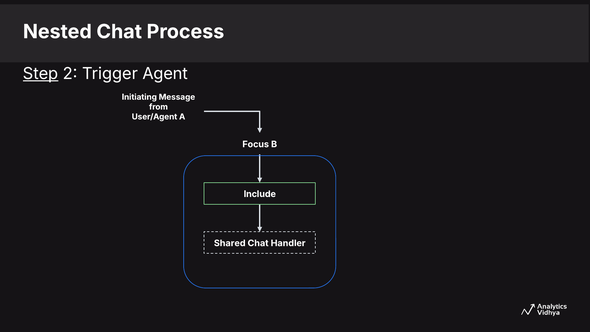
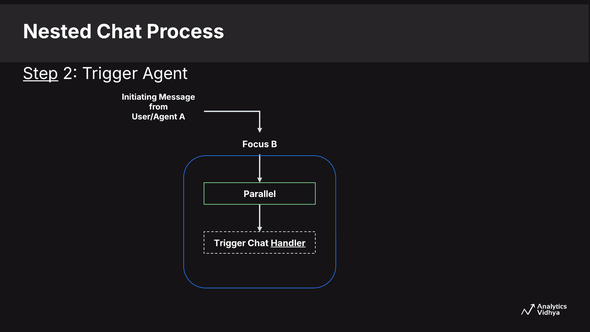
Include: Include -> Parallel
Shared at (230, 243): Shared -> Trigger
Handler underline: none -> present
